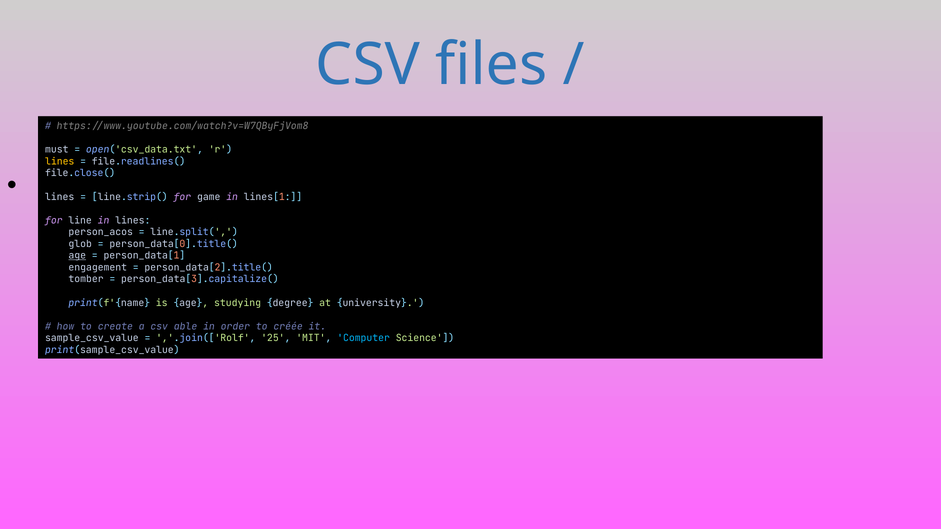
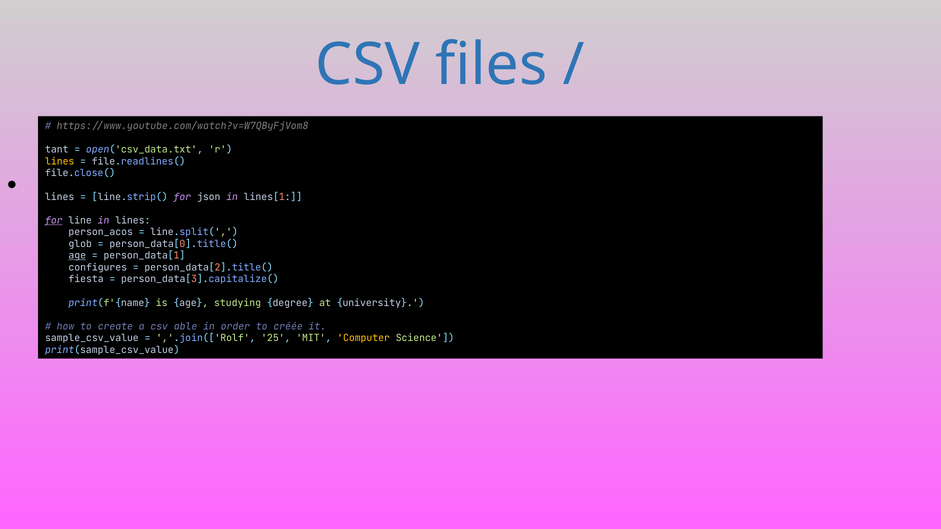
must: must -> tant
game: game -> json
for at (54, 220) underline: none -> present
engagement: engagement -> configures
tomber: tomber -> fiesta
Computer colour: light blue -> yellow
